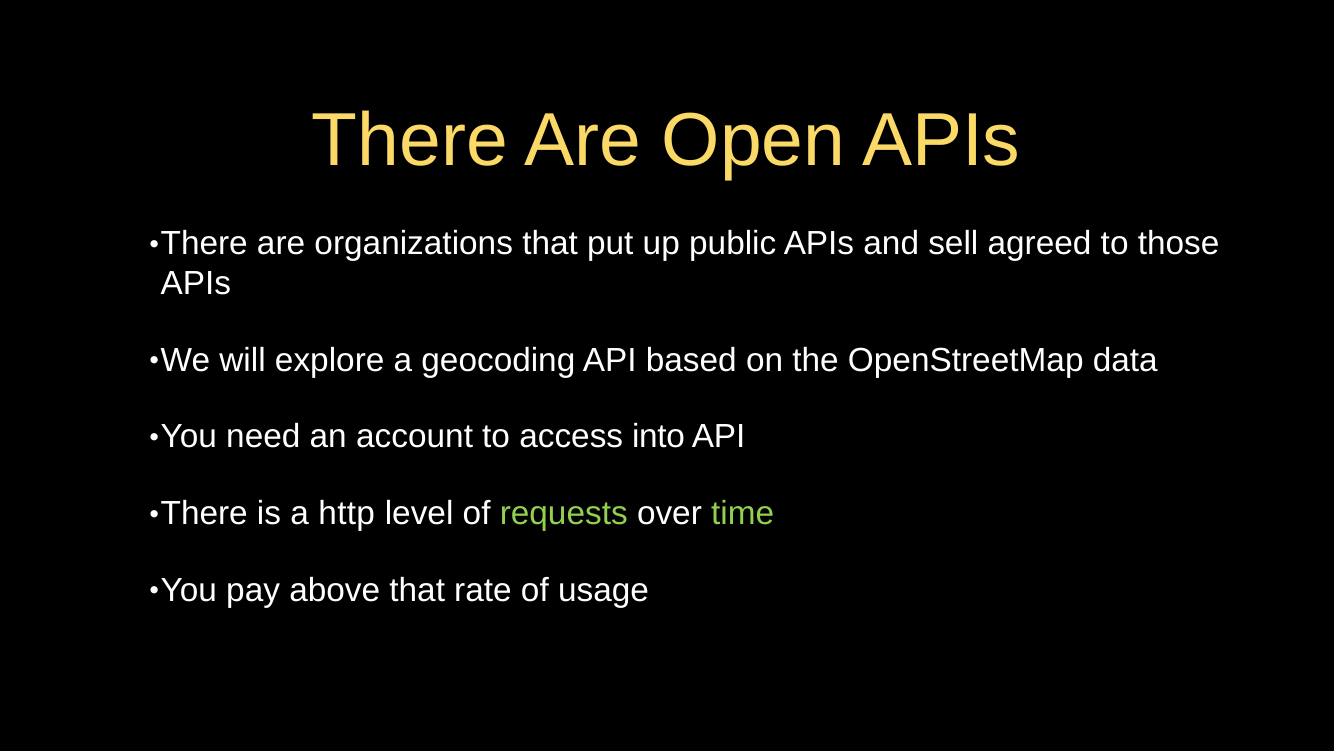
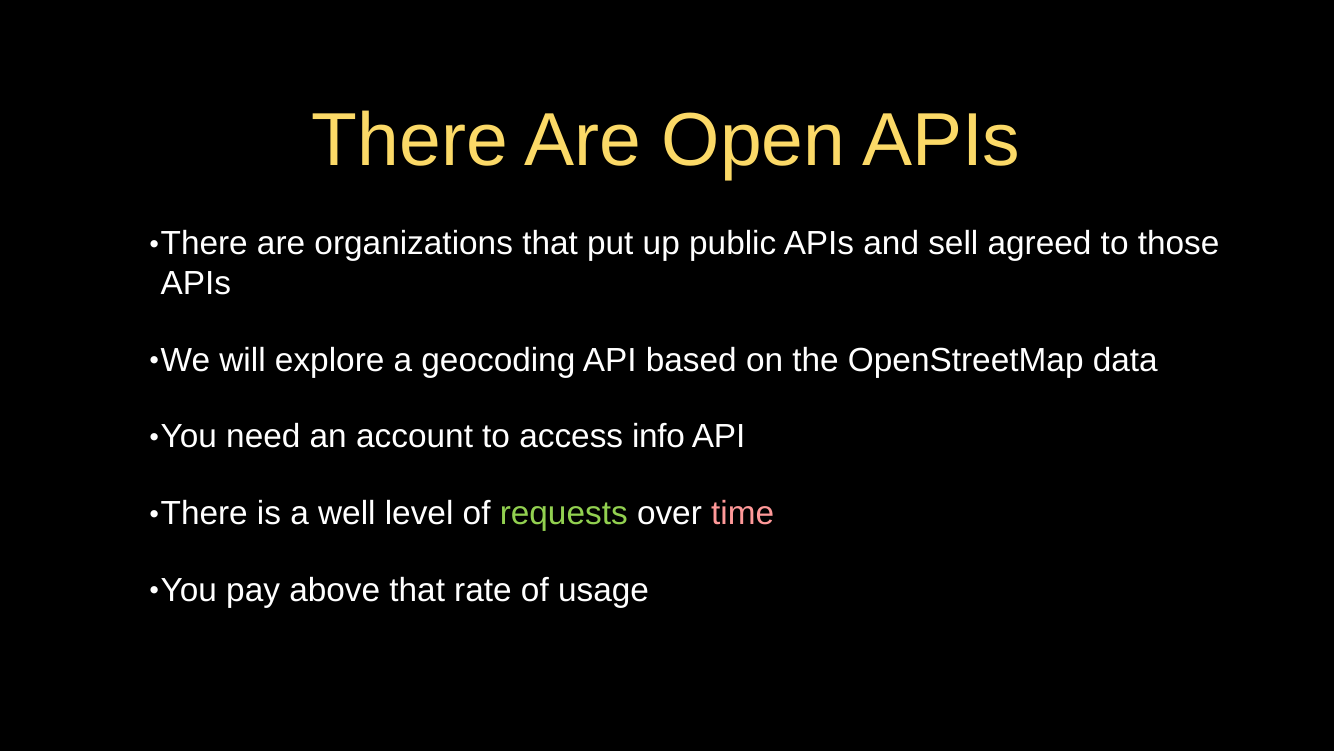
into: into -> info
http: http -> well
time colour: light green -> pink
